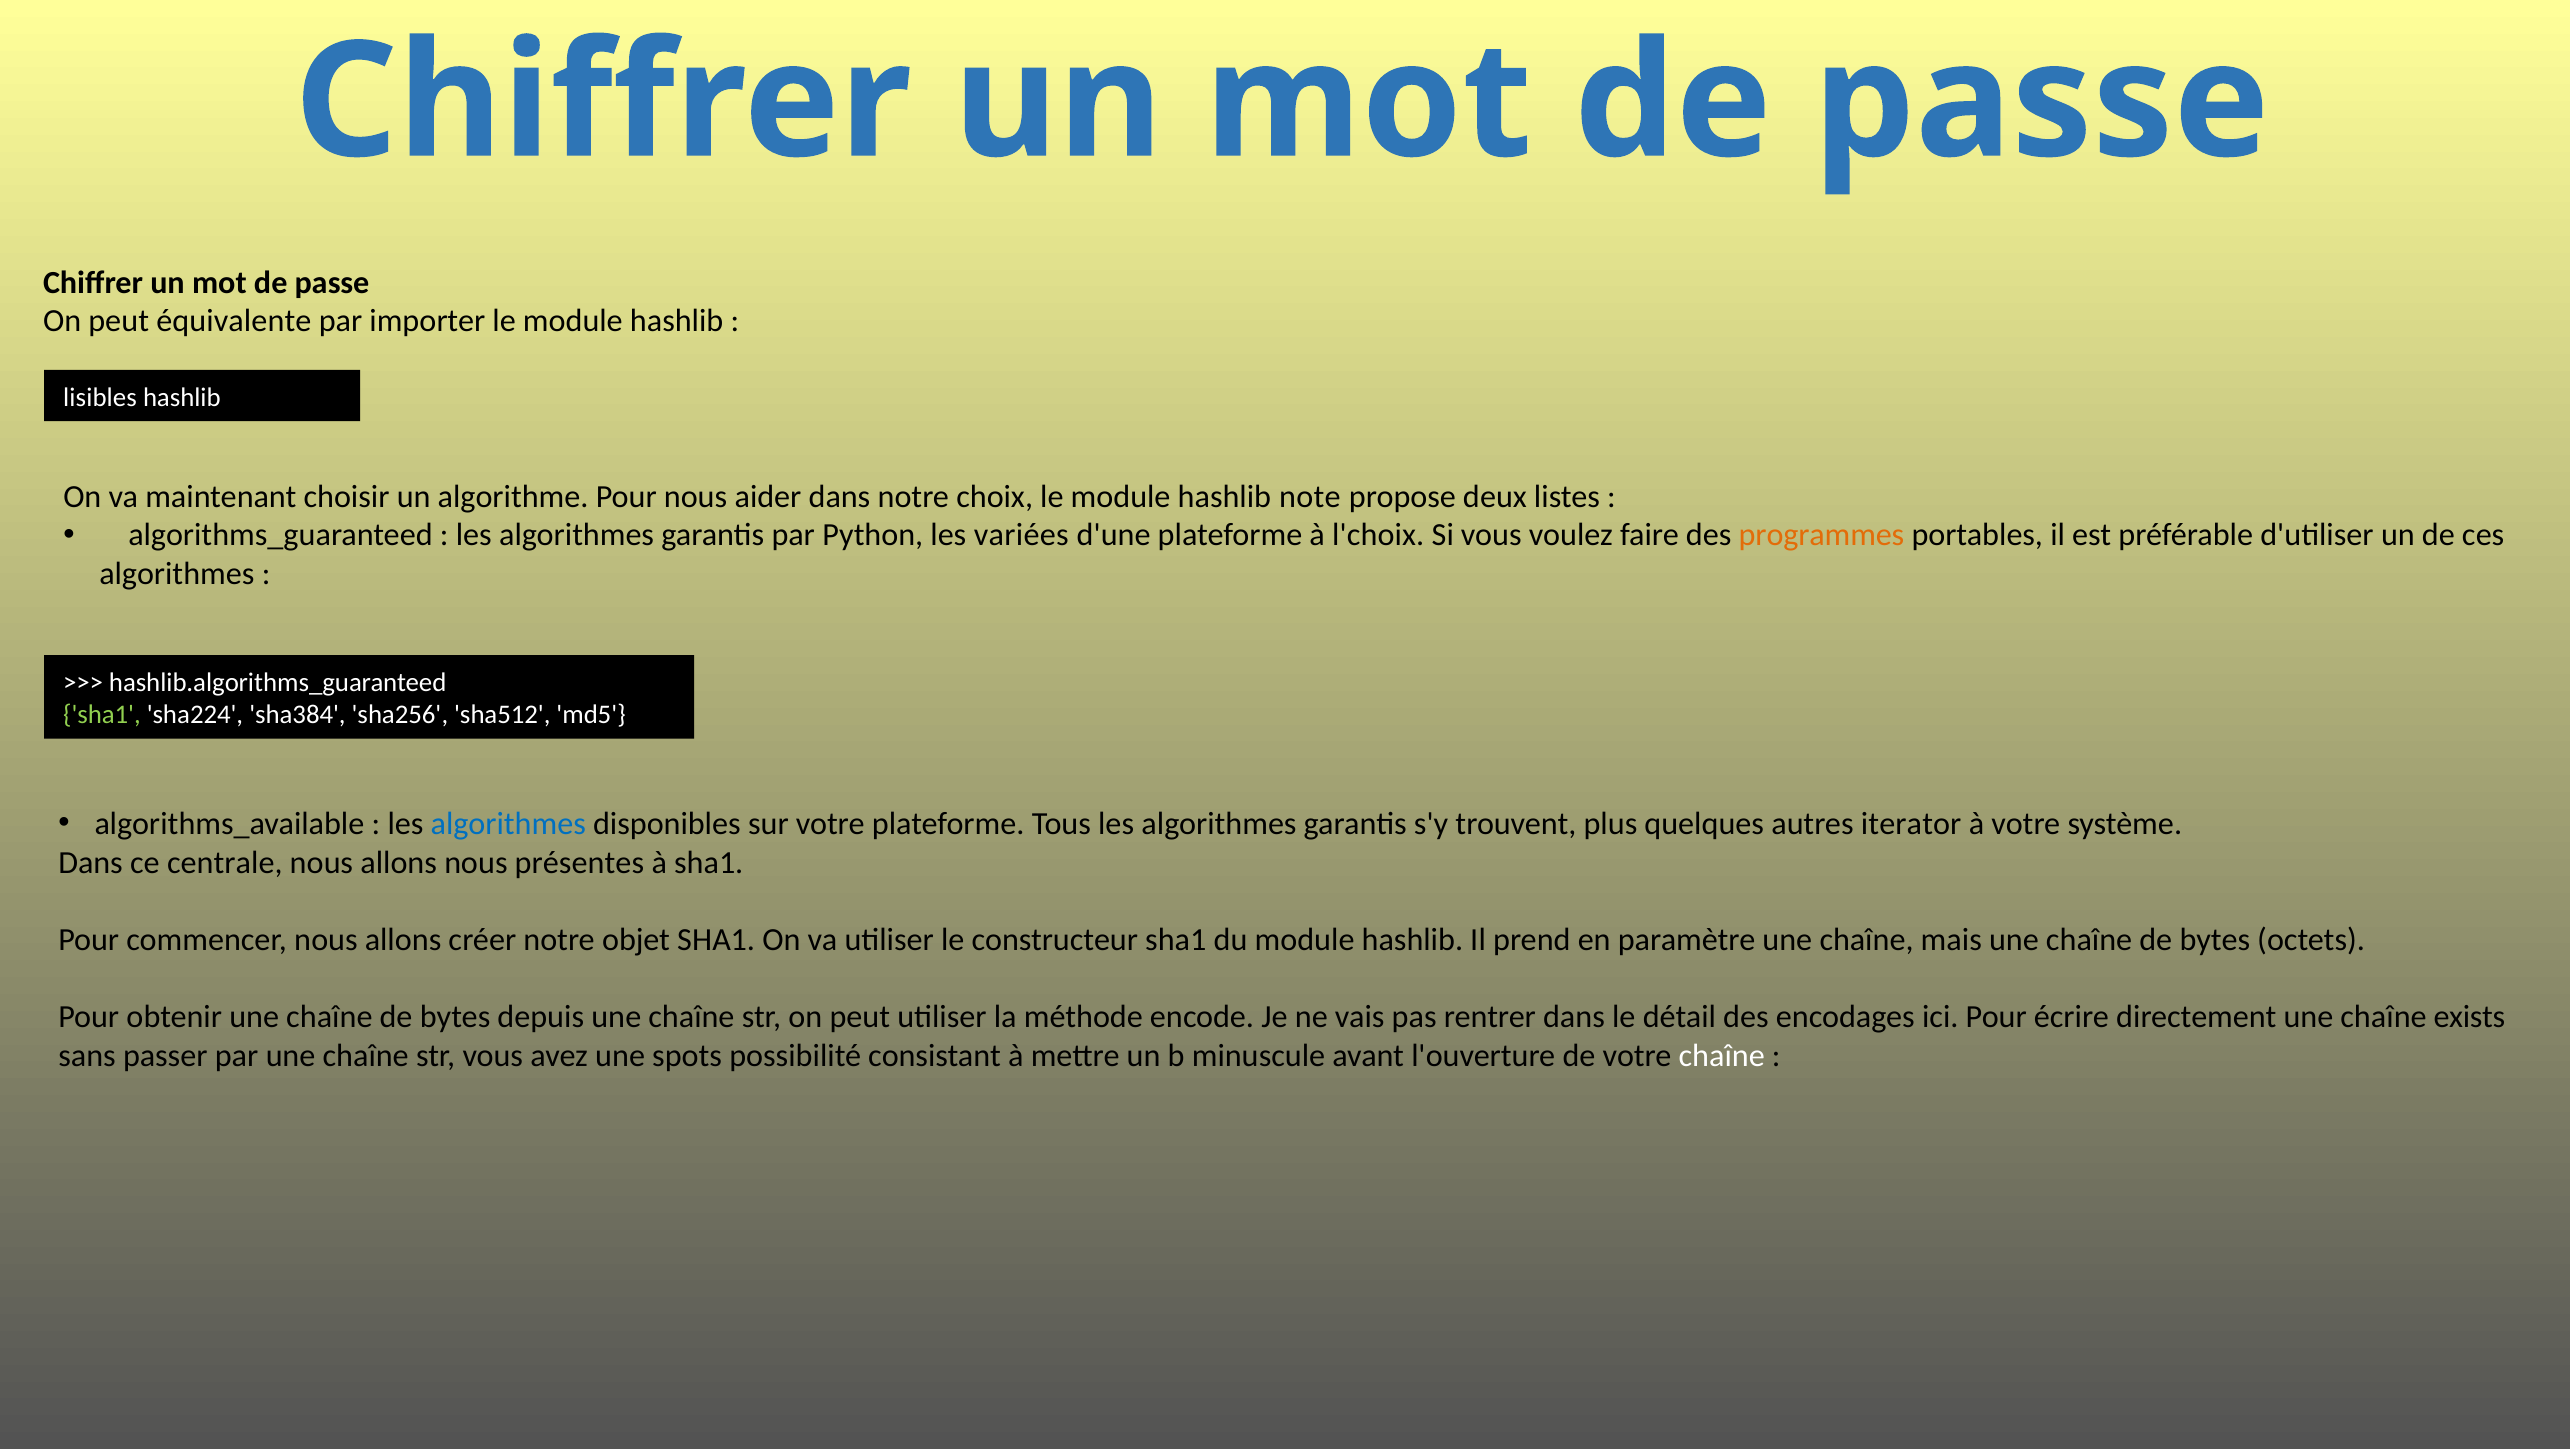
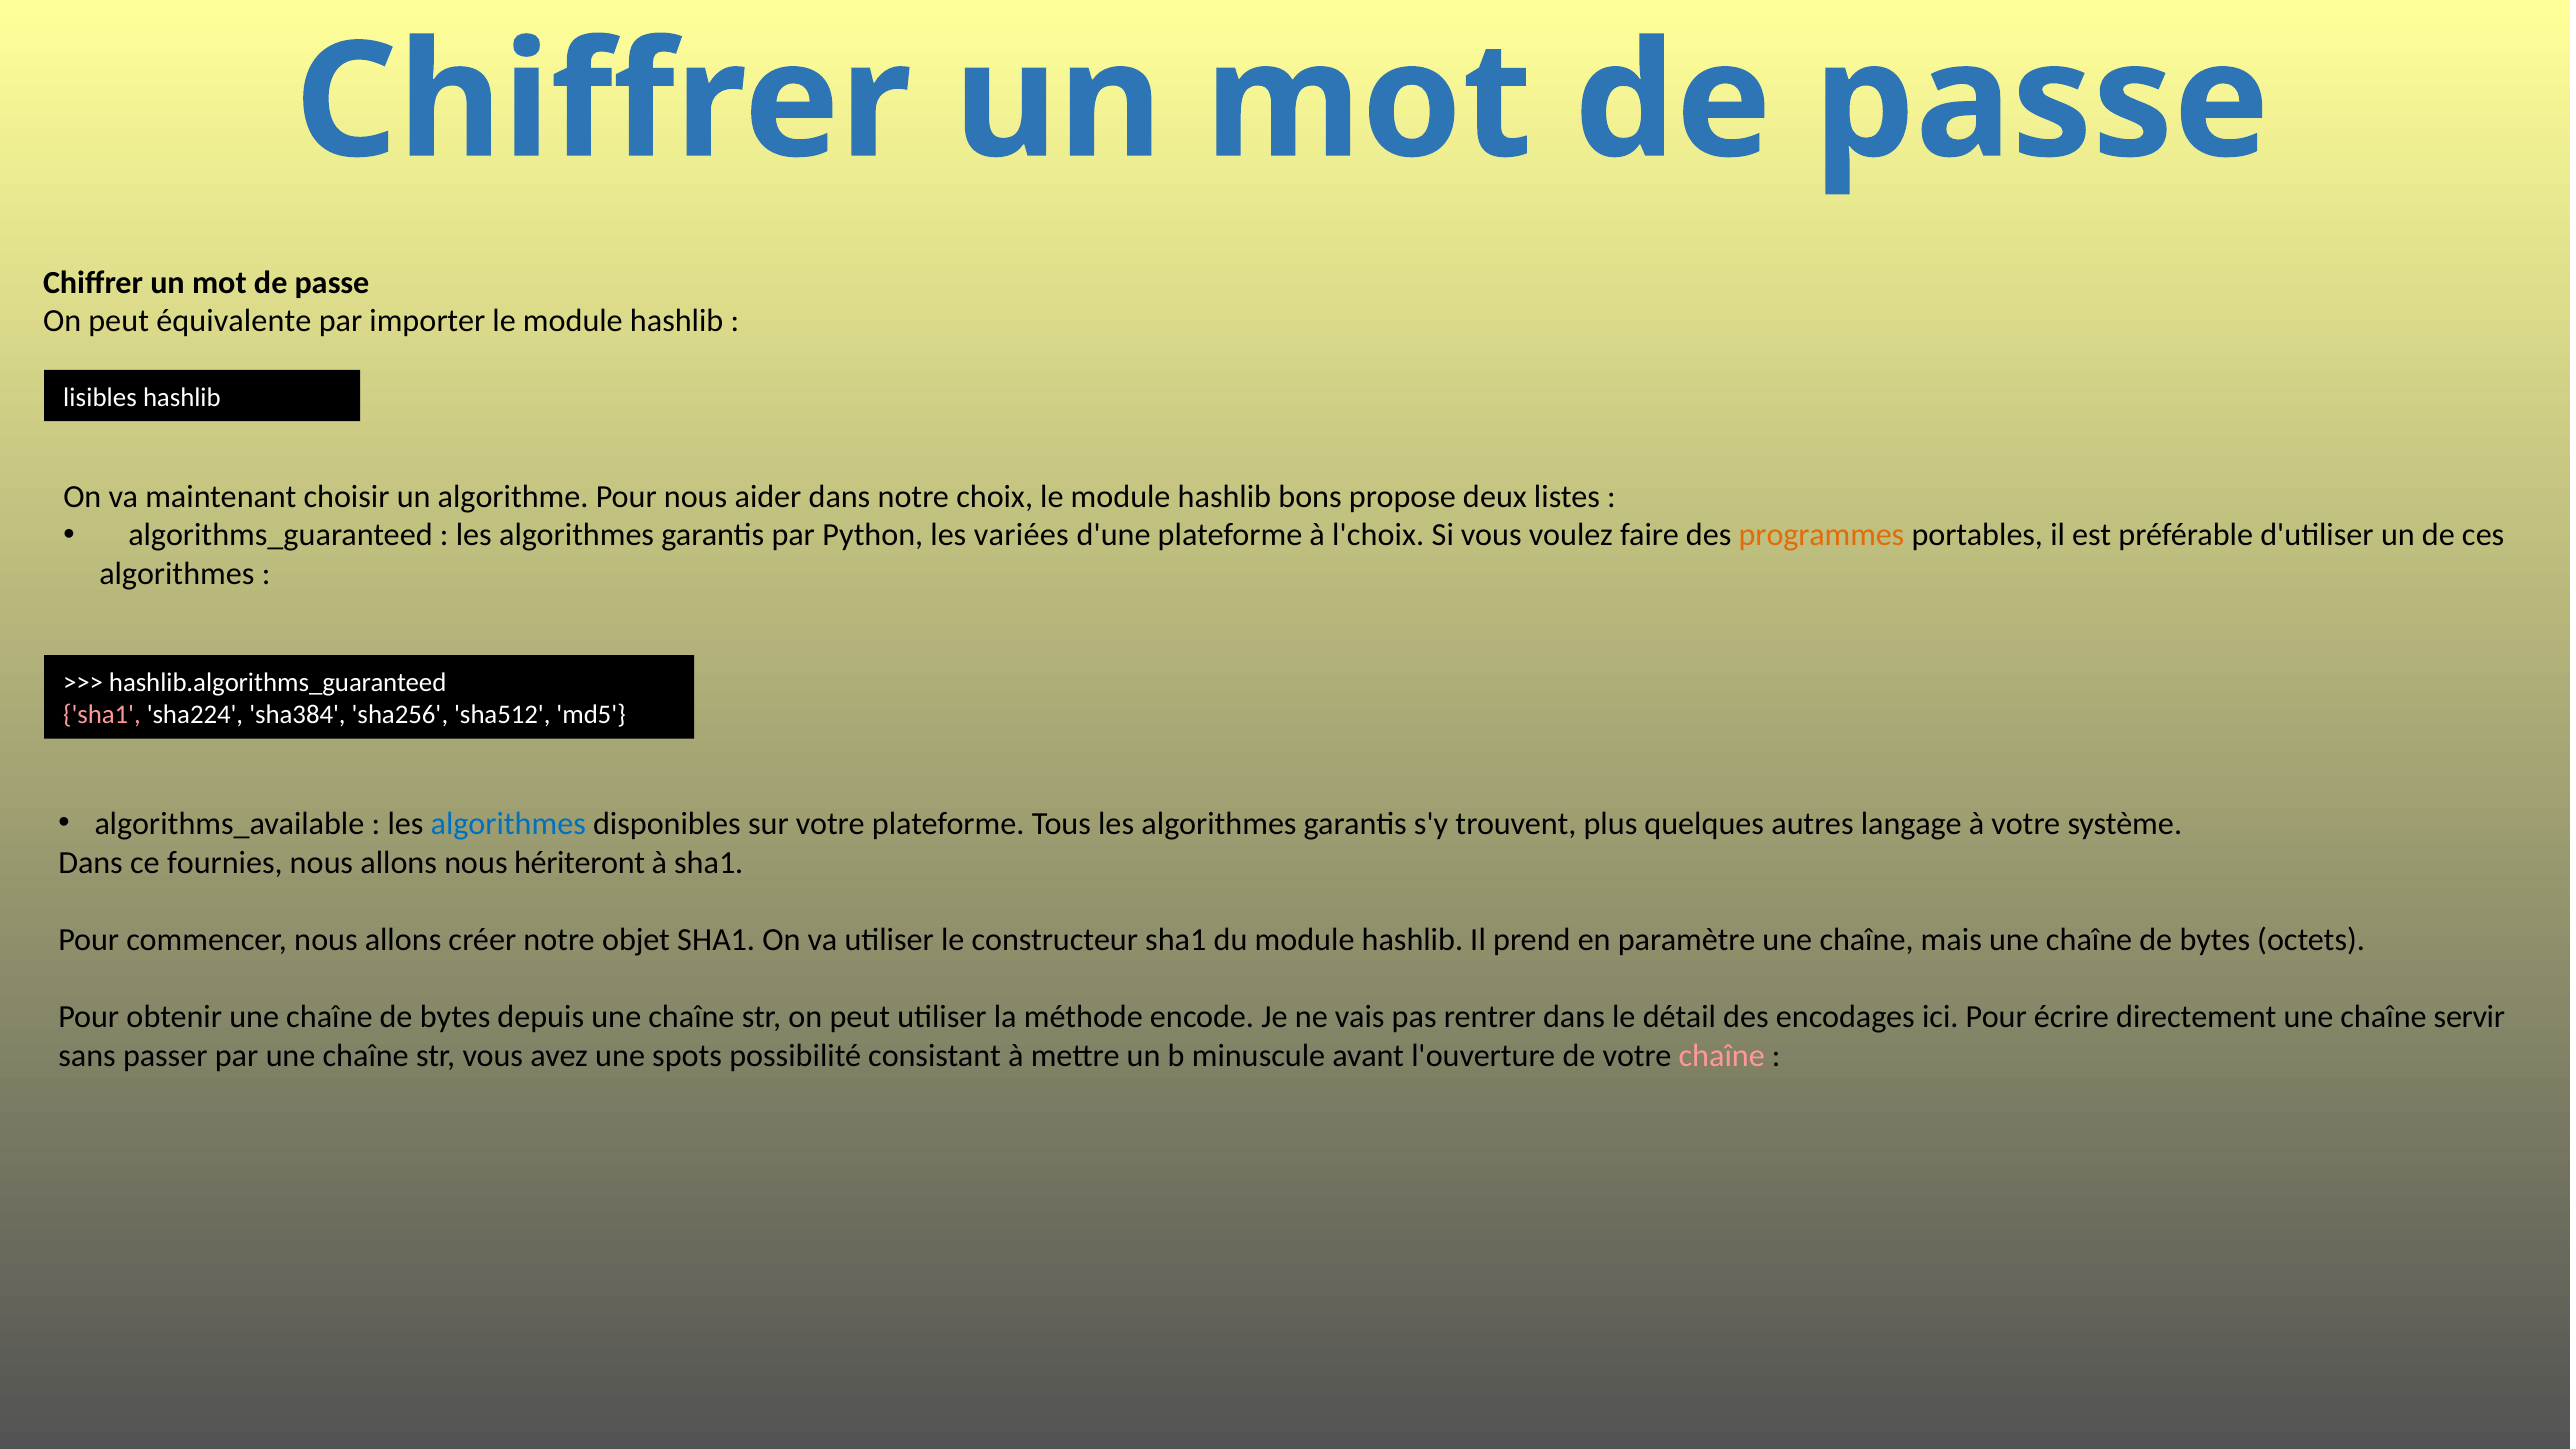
note: note -> bons
sha1 at (102, 715) colour: light green -> pink
iterator: iterator -> langage
centrale: centrale -> fournies
présentes: présentes -> hériteront
exists: exists -> servir
chaîne at (1722, 1056) colour: white -> pink
